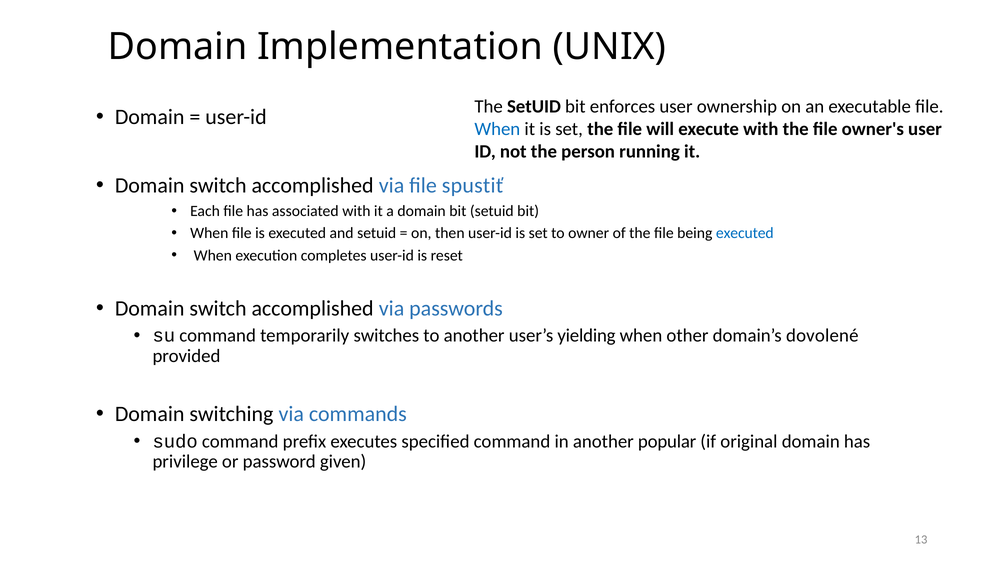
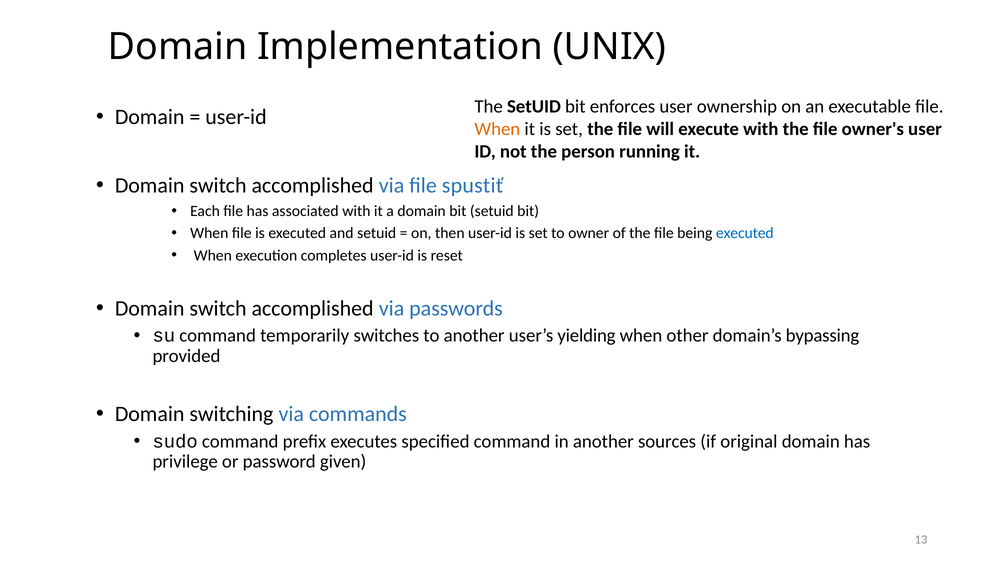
When at (497, 129) colour: blue -> orange
dovolené: dovolené -> bypassing
popular: popular -> sources
